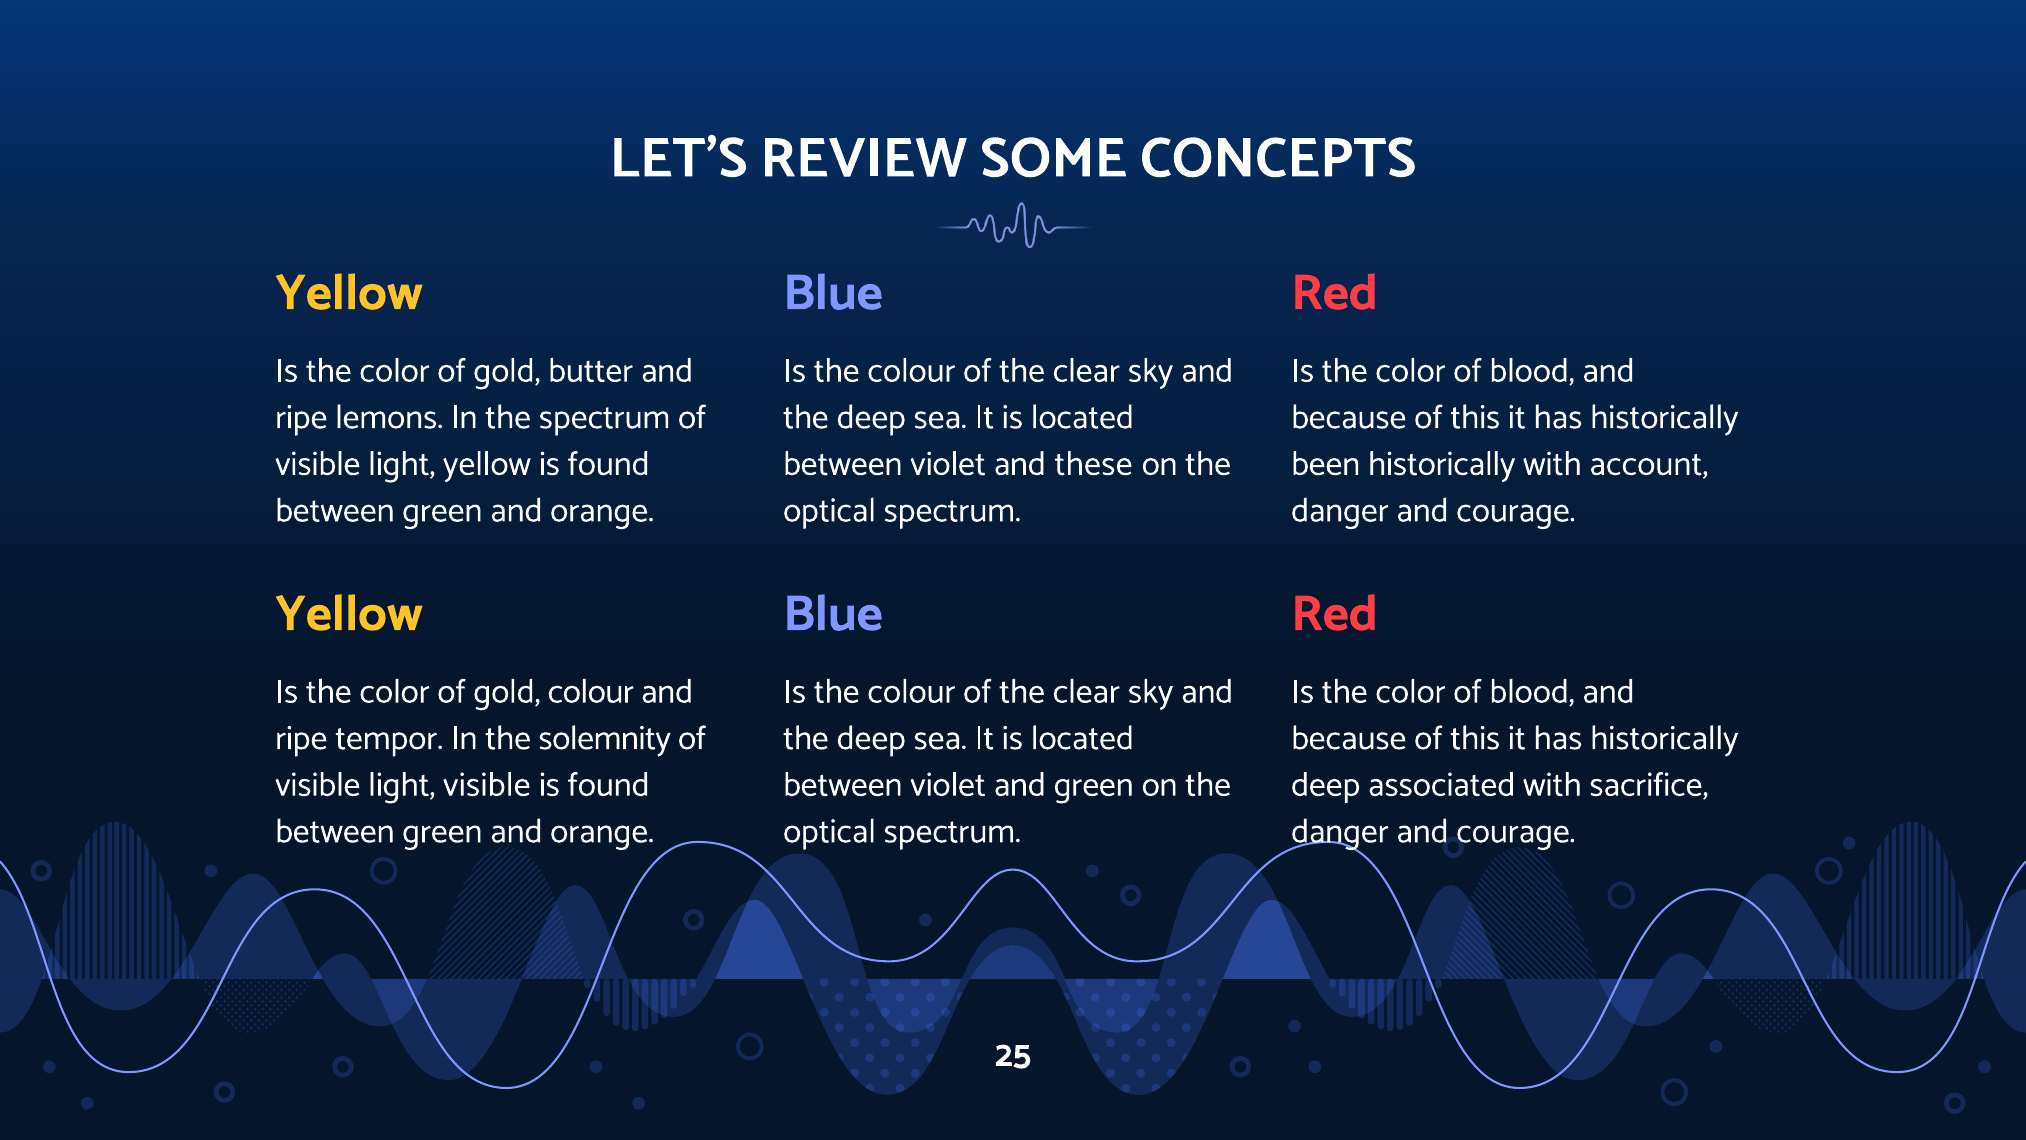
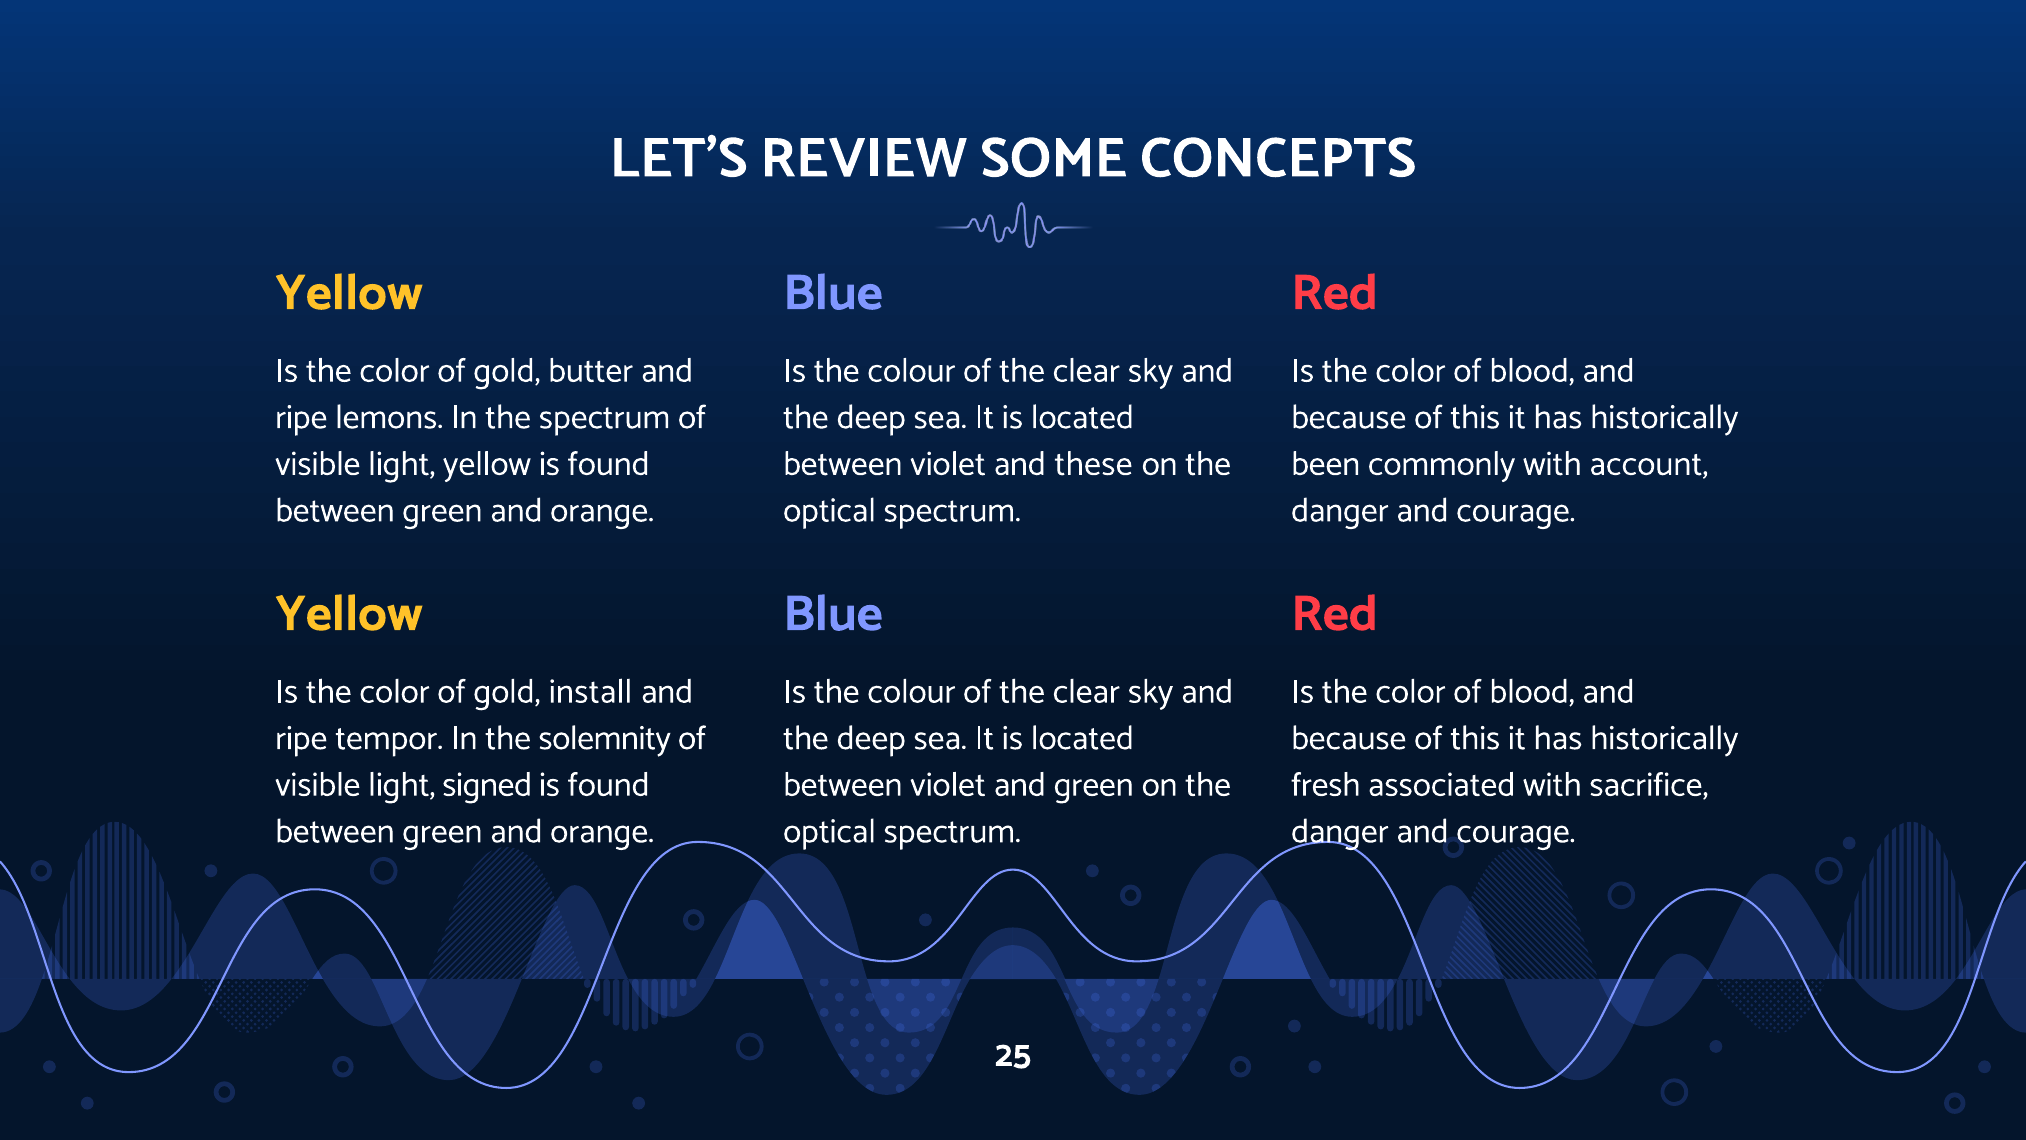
been historically: historically -> commonly
gold colour: colour -> install
light visible: visible -> signed
deep at (1326, 784): deep -> fresh
